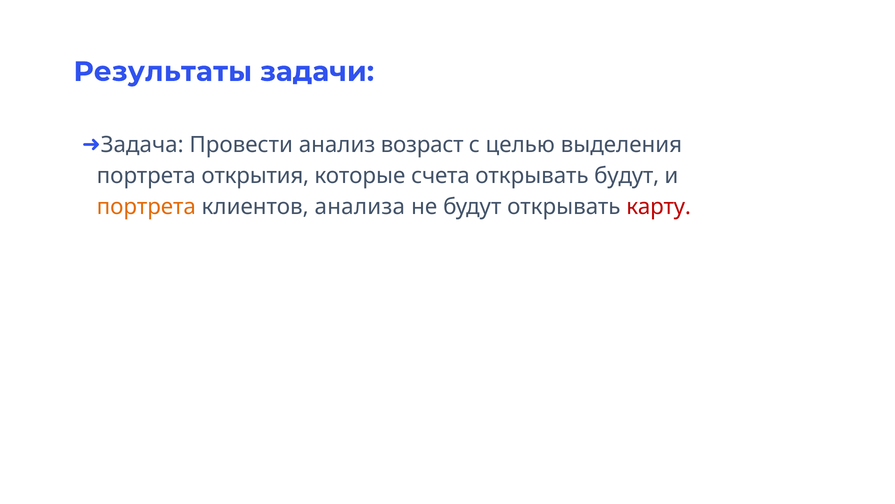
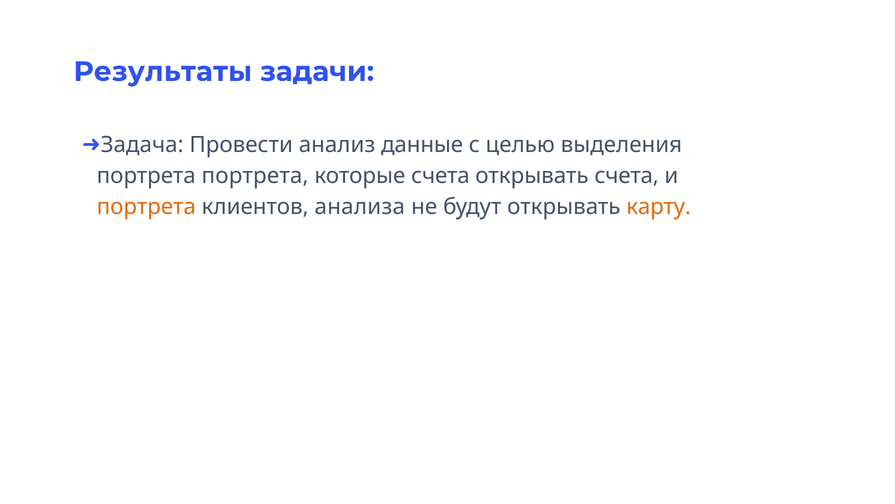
возраст: возраст -> данные
портрета открытия: открытия -> портрета
открывать будут: будут -> счета
карту colour: red -> orange
